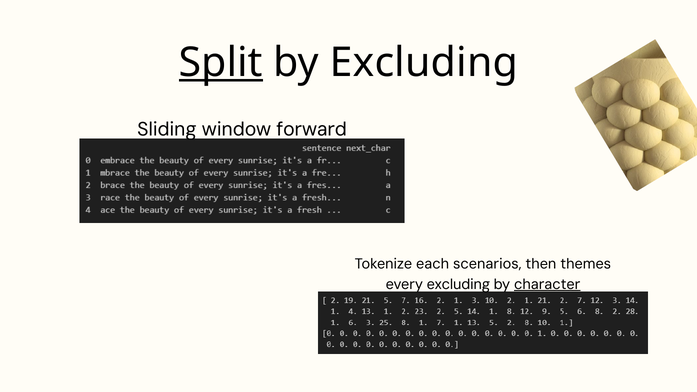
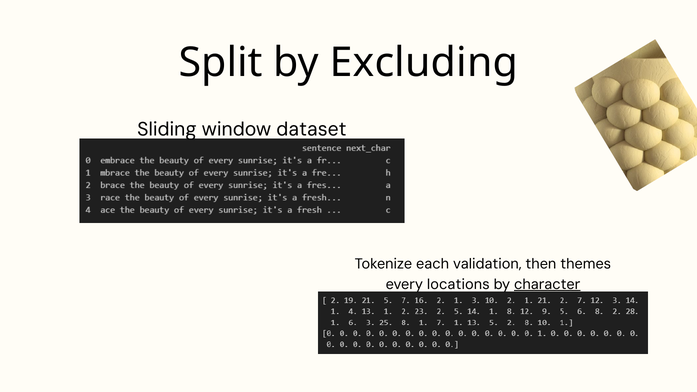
Split underline: present -> none
forward: forward -> dataset
scenarios: scenarios -> validation
every excluding: excluding -> locations
